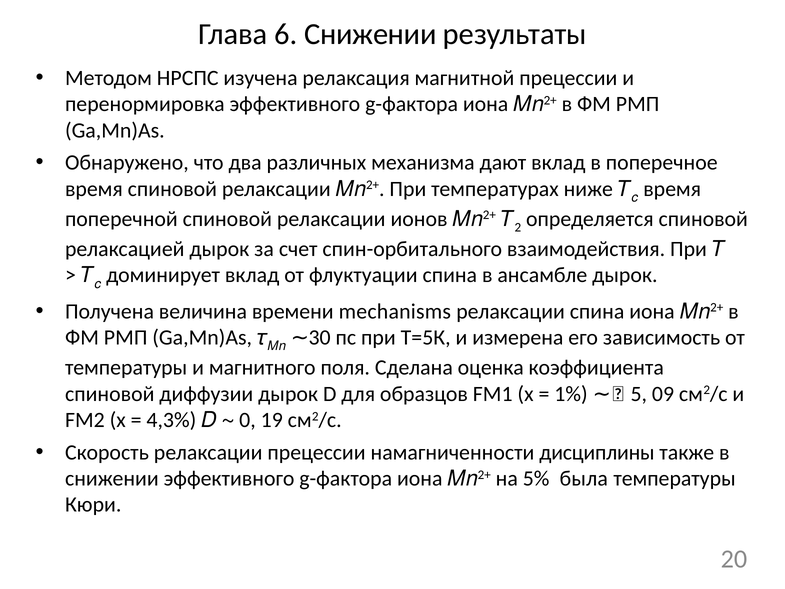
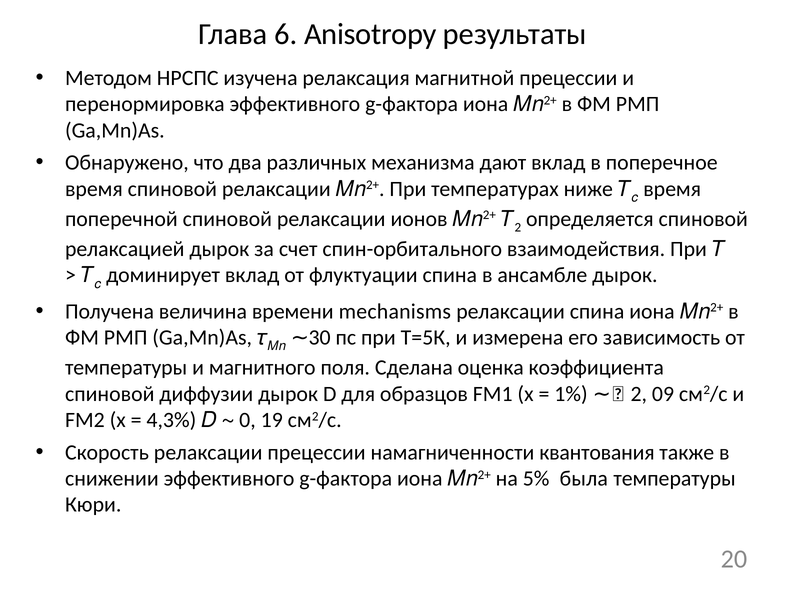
6 Снижении: Снижении -> Anisotropy
5 at (639, 394): 5 -> 2
дисциплины: дисциплины -> квантования
